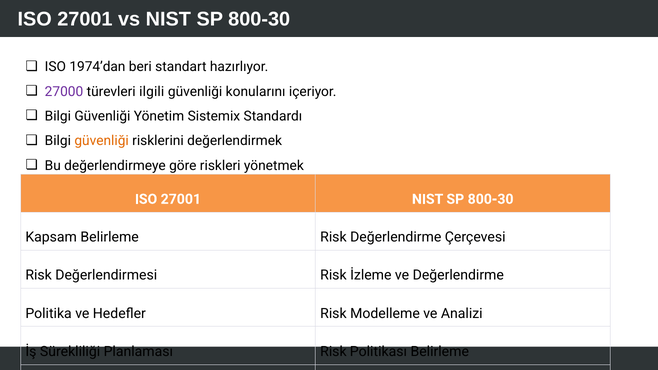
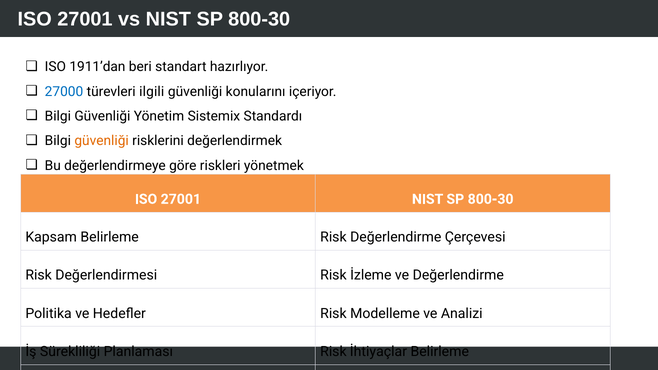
1974’dan: 1974’dan -> 1911’dan
27000 colour: purple -> blue
Politikası: Politikası -> İhtiyaçlar
